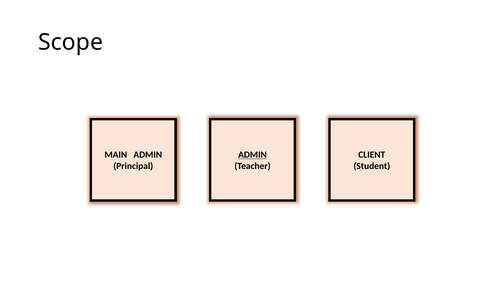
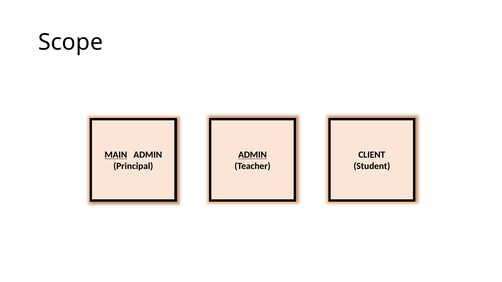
MAIN underline: none -> present
